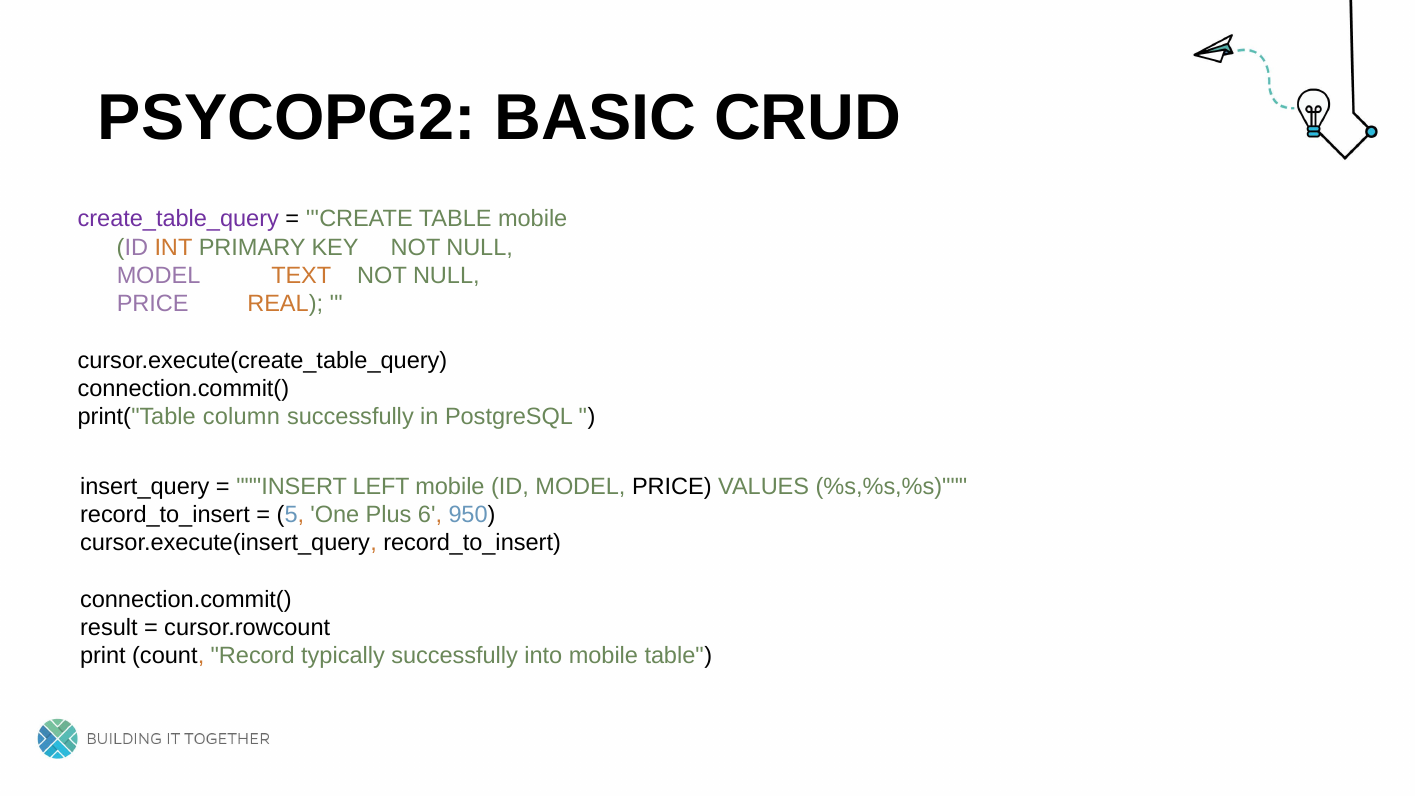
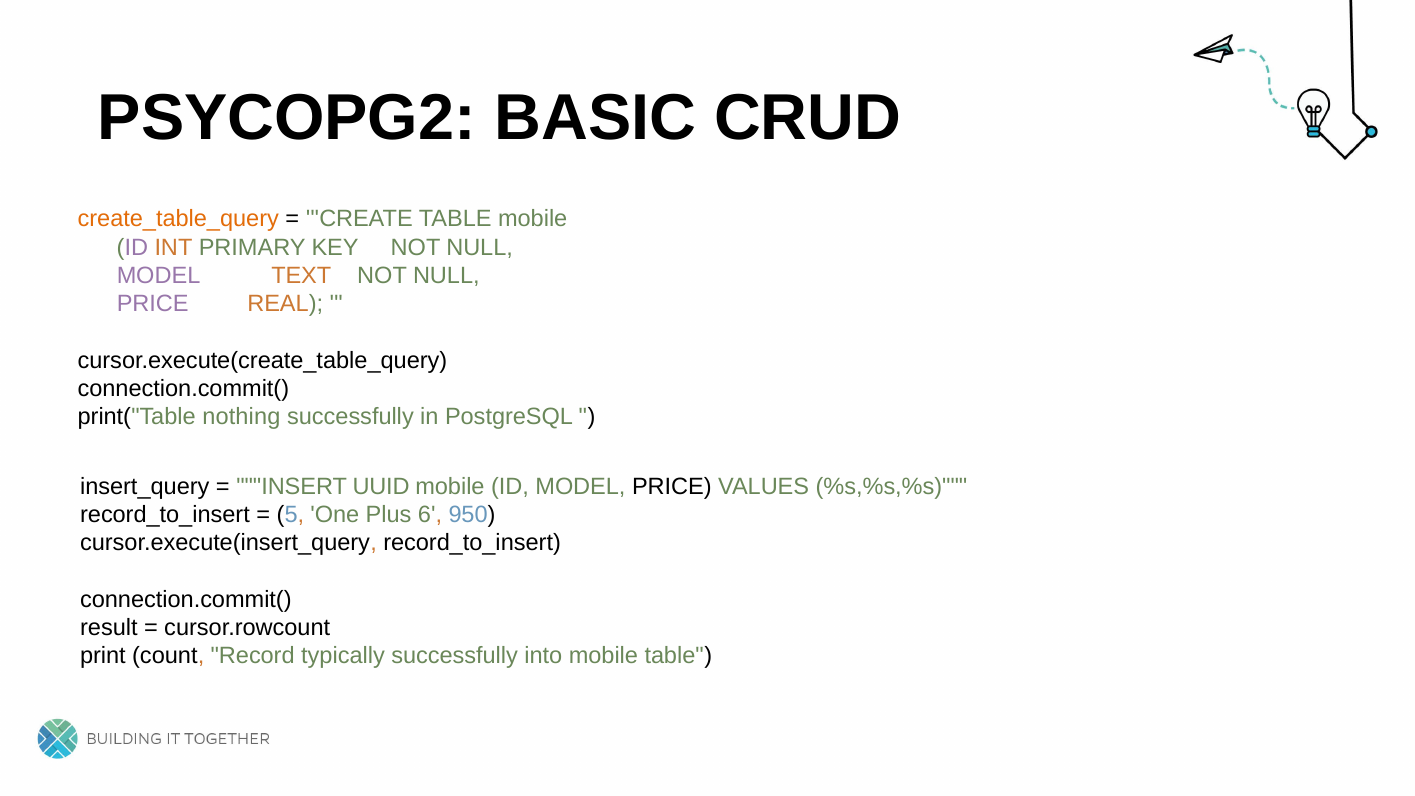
create_table_query colour: purple -> orange
column: column -> nothing
LEFT: LEFT -> UUID
